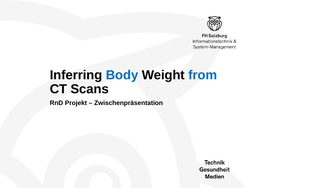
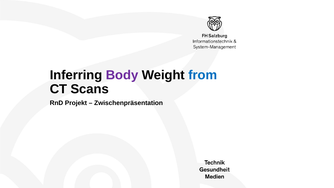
Body colour: blue -> purple
